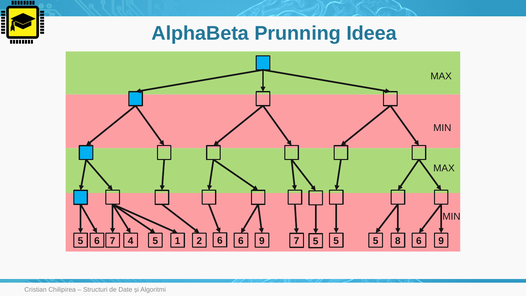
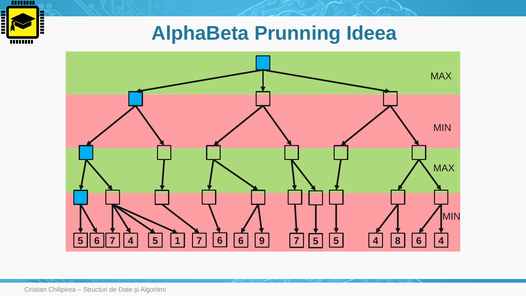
7 2: 2 -> 7
6 5: 5 -> 4
9 9: 9 -> 4
